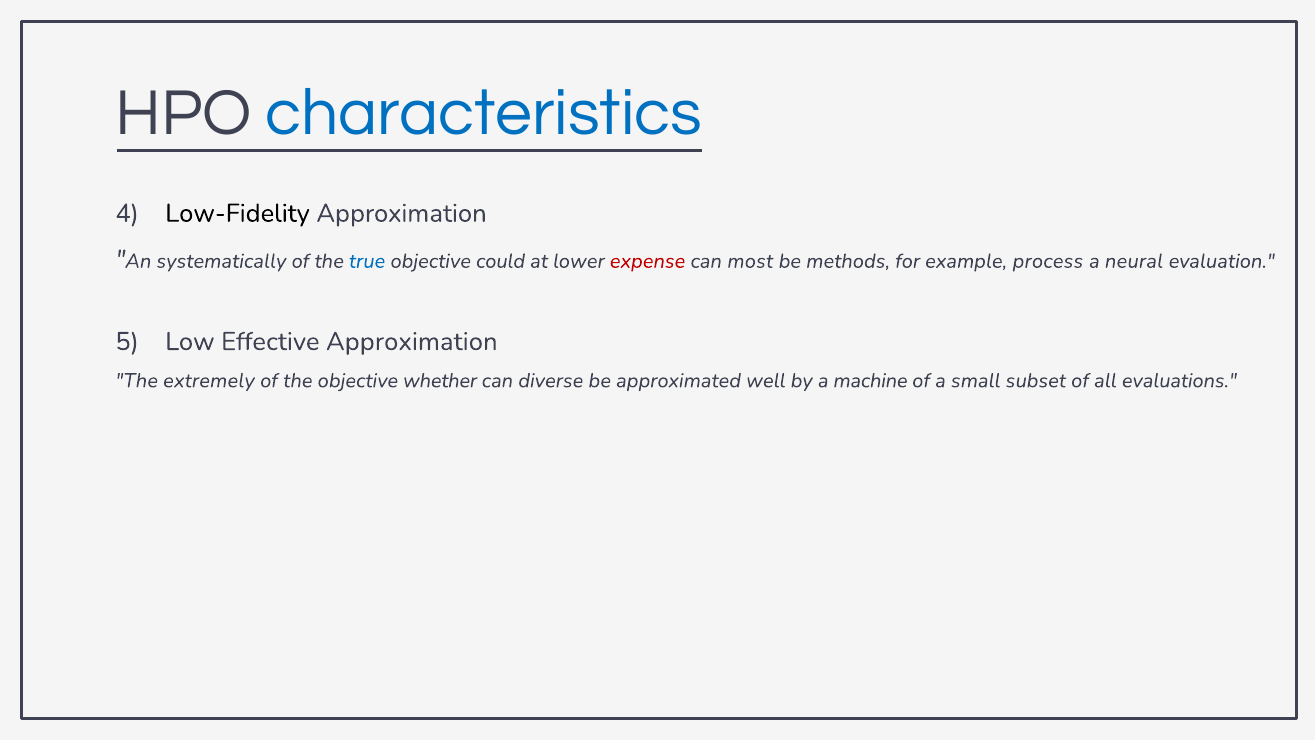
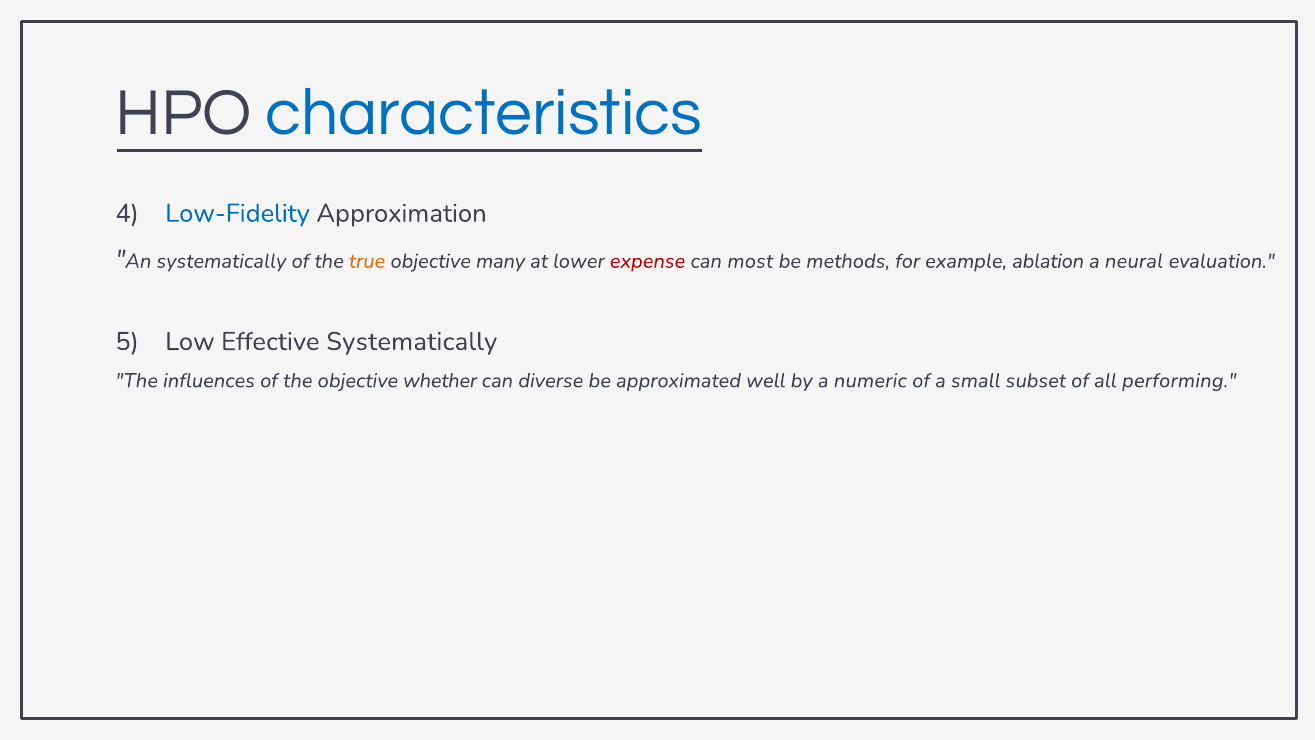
Low-Fidelity colour: black -> blue
true colour: blue -> orange
could: could -> many
process: process -> ablation
Effective Approximation: Approximation -> Systematically
extremely: extremely -> influences
machine: machine -> numeric
evaluations: evaluations -> performing
